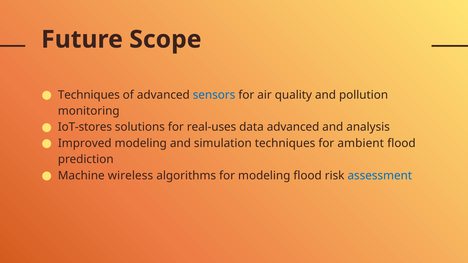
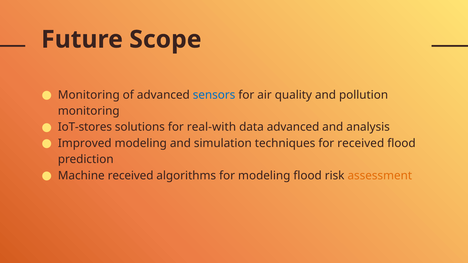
Techniques at (89, 95): Techniques -> Monitoring
real-uses: real-uses -> real-with
for ambient: ambient -> received
Machine wireless: wireless -> received
assessment colour: blue -> orange
